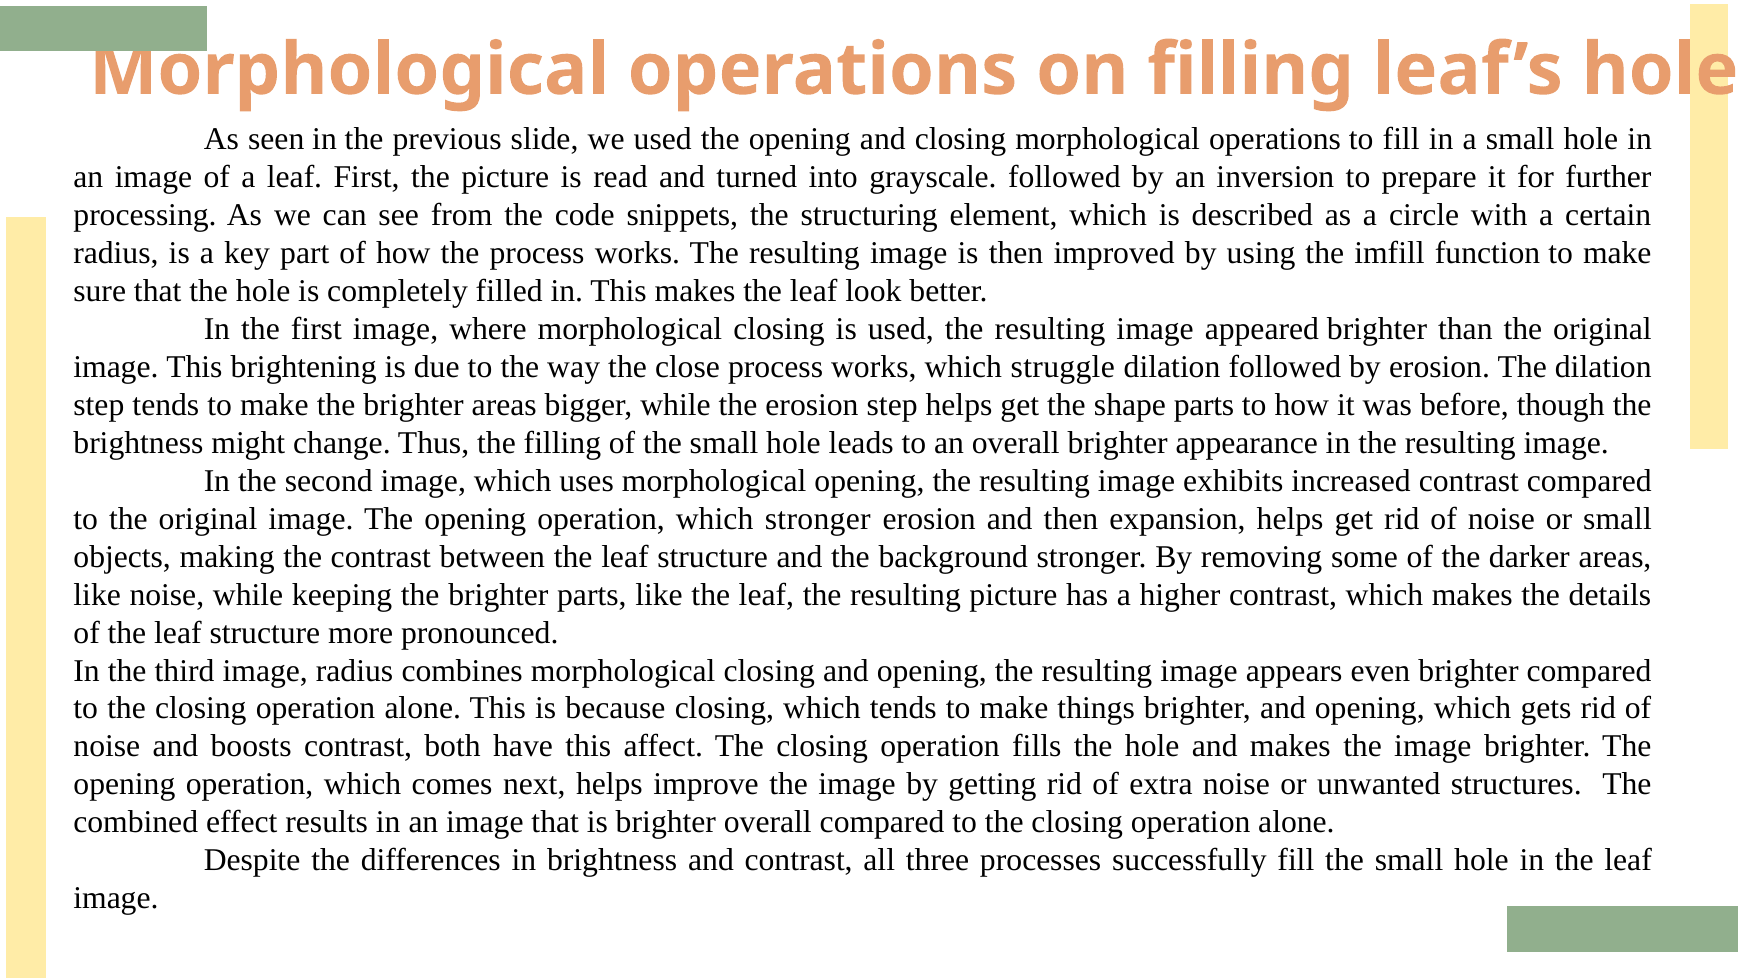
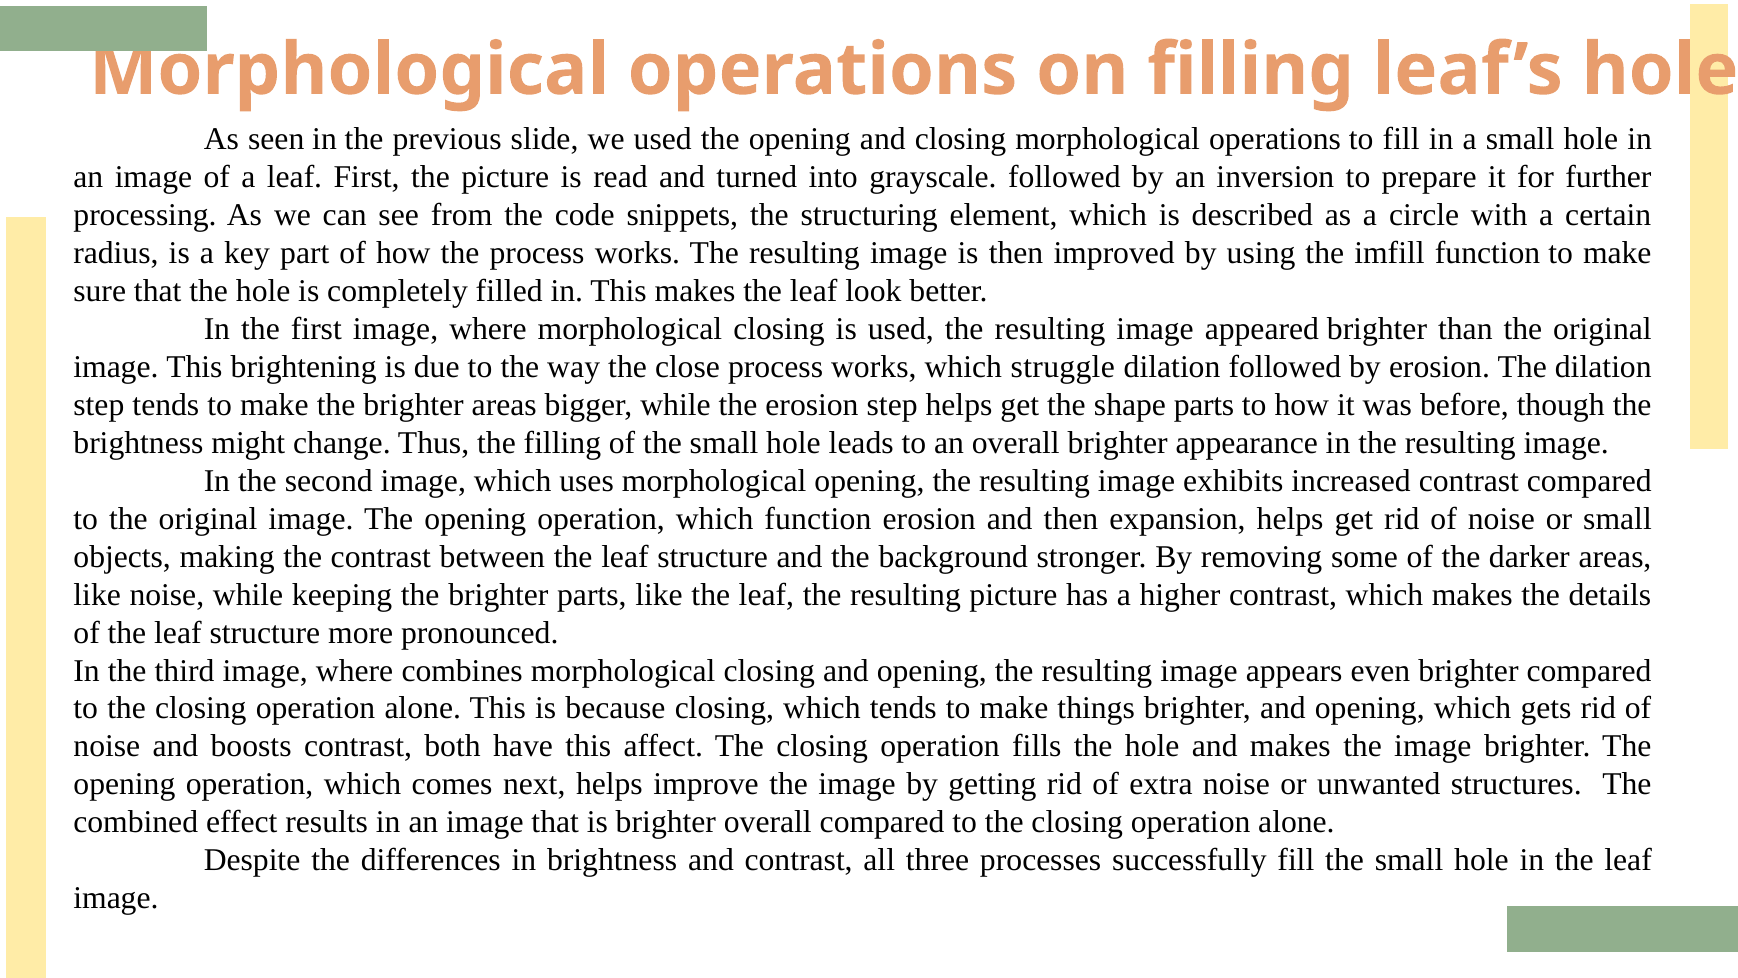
which stronger: stronger -> function
third image radius: radius -> where
